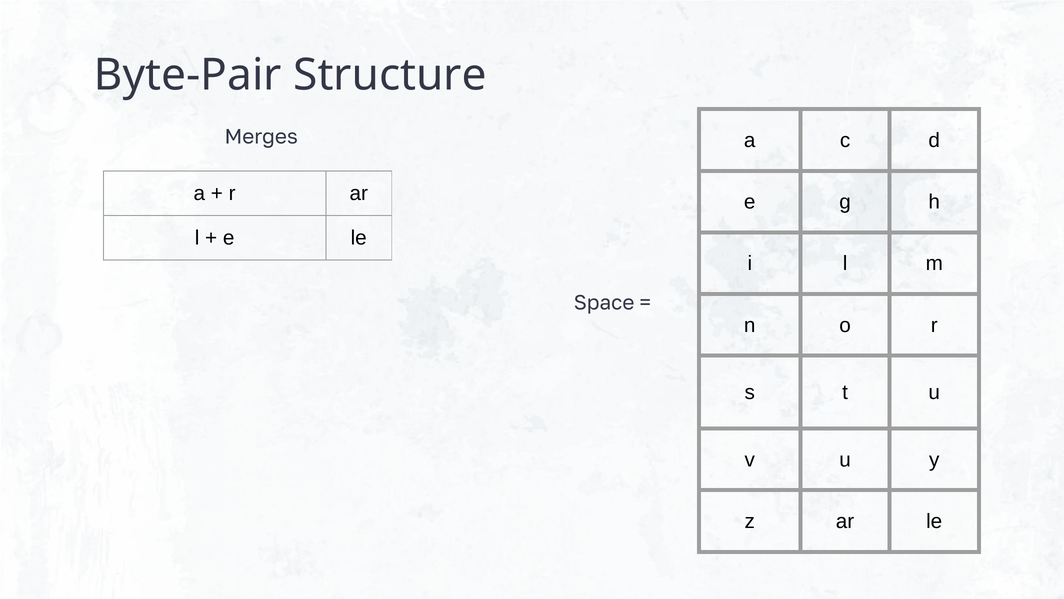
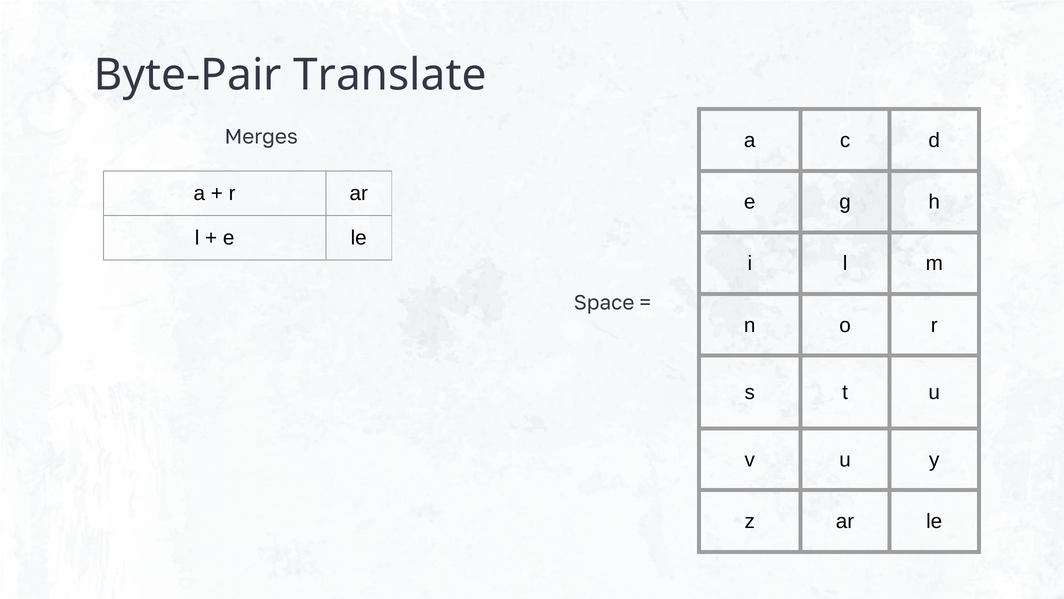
Structure: Structure -> Translate
